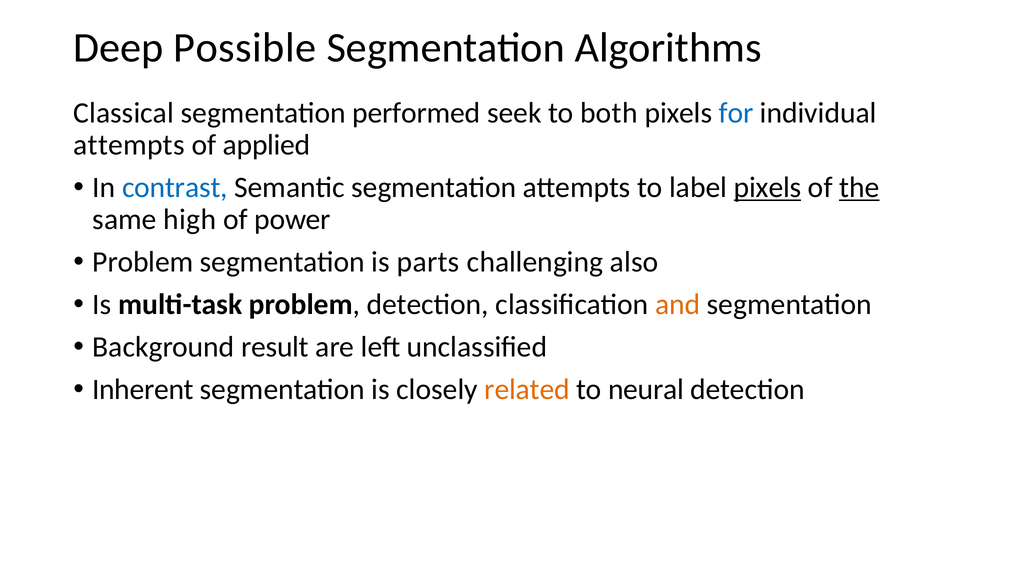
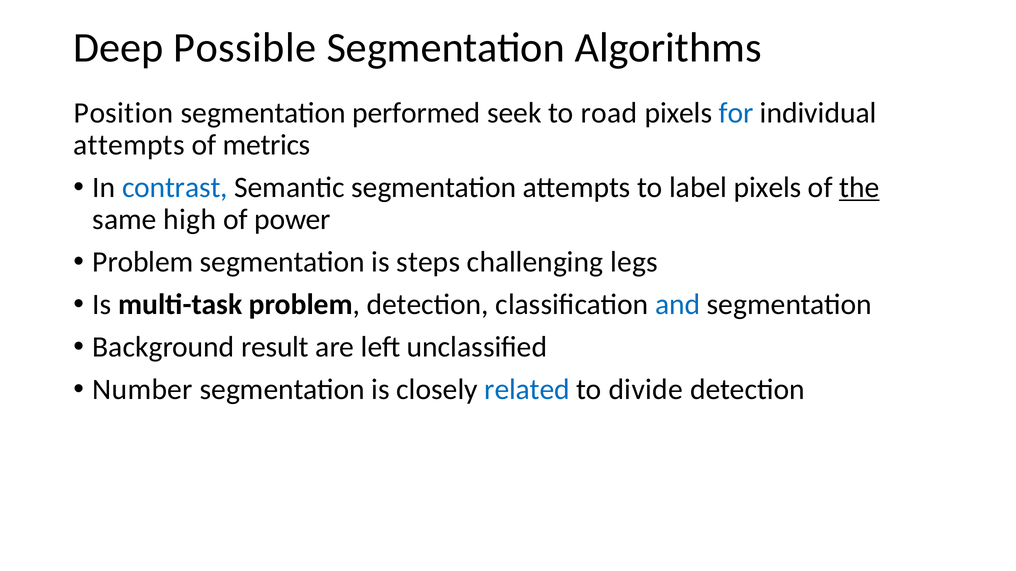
Classical: Classical -> Position
both: both -> road
applied: applied -> metrics
pixels at (768, 188) underline: present -> none
parts: parts -> steps
also: also -> legs
and colour: orange -> blue
Inherent: Inherent -> Number
related colour: orange -> blue
neural: neural -> divide
